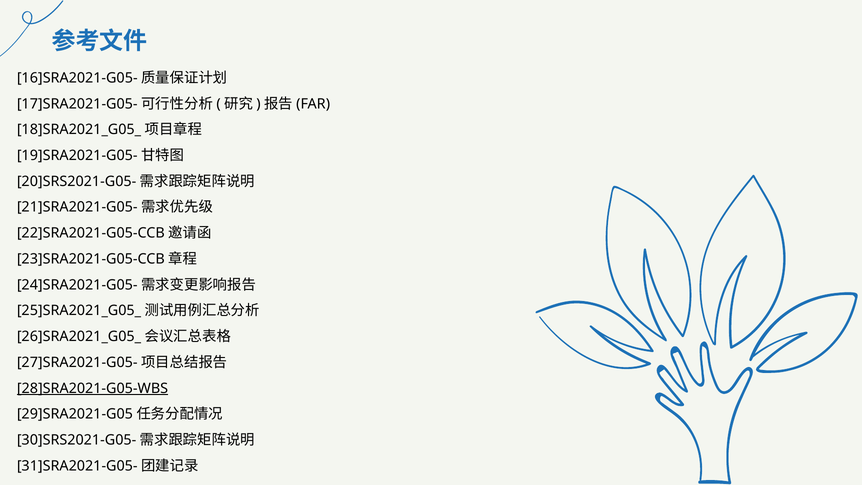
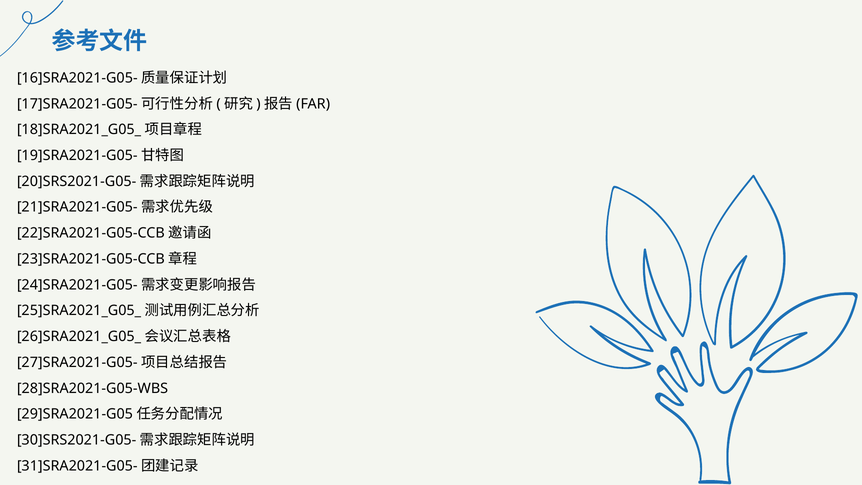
28]SRA2021-G05-WBS underline: present -> none
